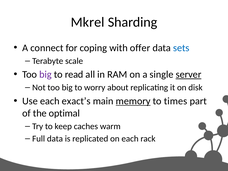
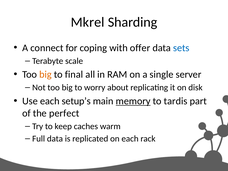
big at (45, 74) colour: purple -> orange
read: read -> final
server underline: present -> none
exact’s: exact’s -> setup’s
times: times -> tardis
optimal: optimal -> perfect
